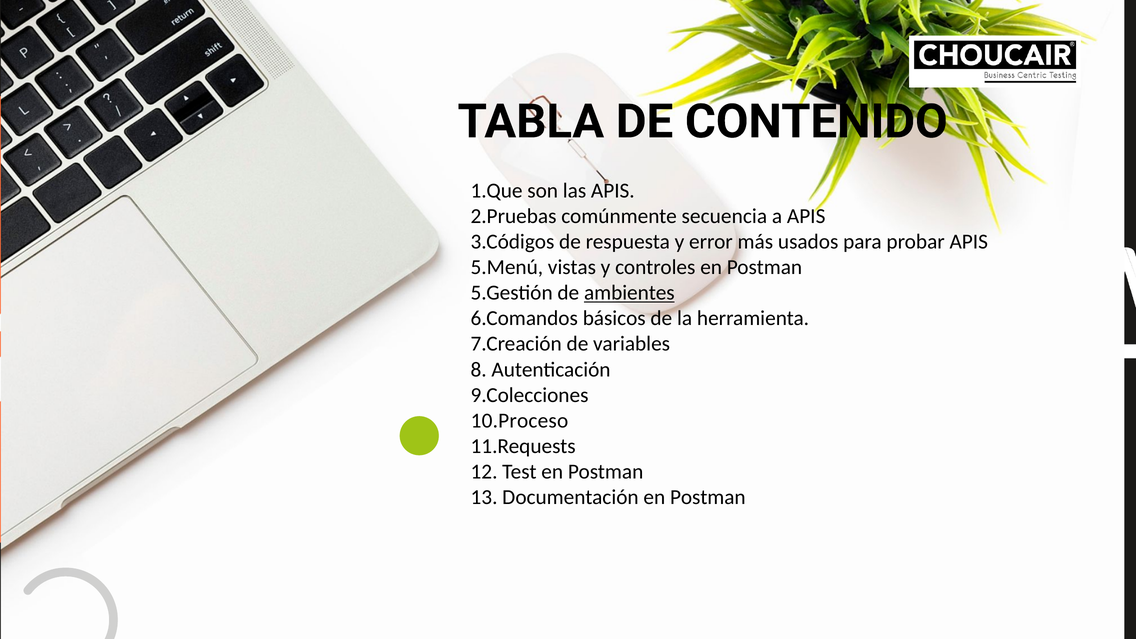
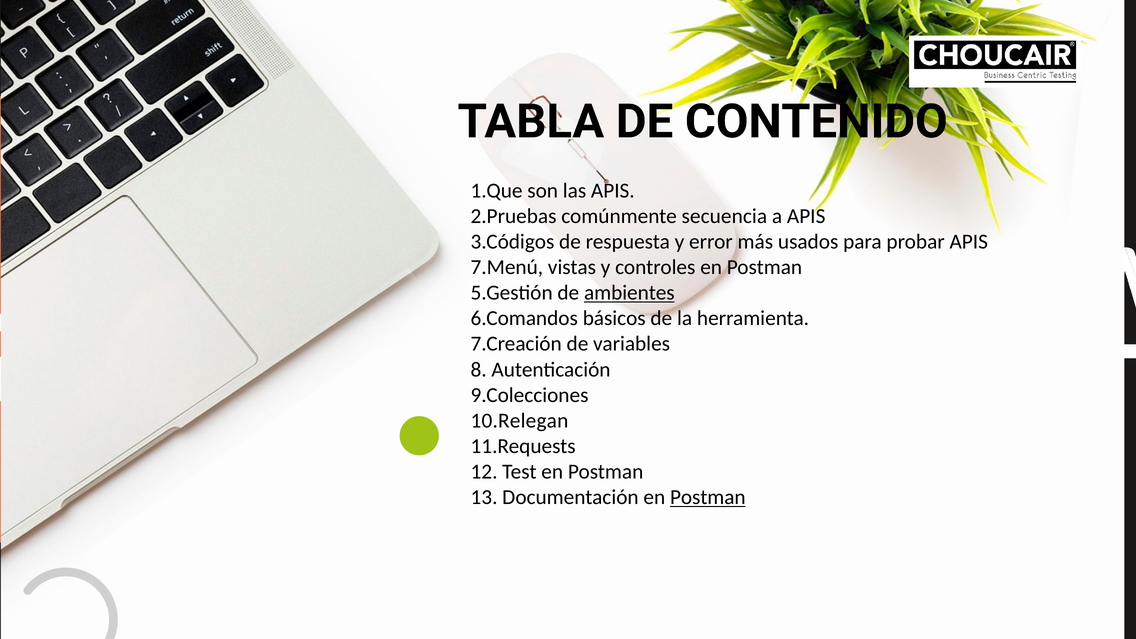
5.Menú: 5.Menú -> 7.Menú
10.Proceso: 10.Proceso -> 10.Relegan
Postman at (708, 497) underline: none -> present
